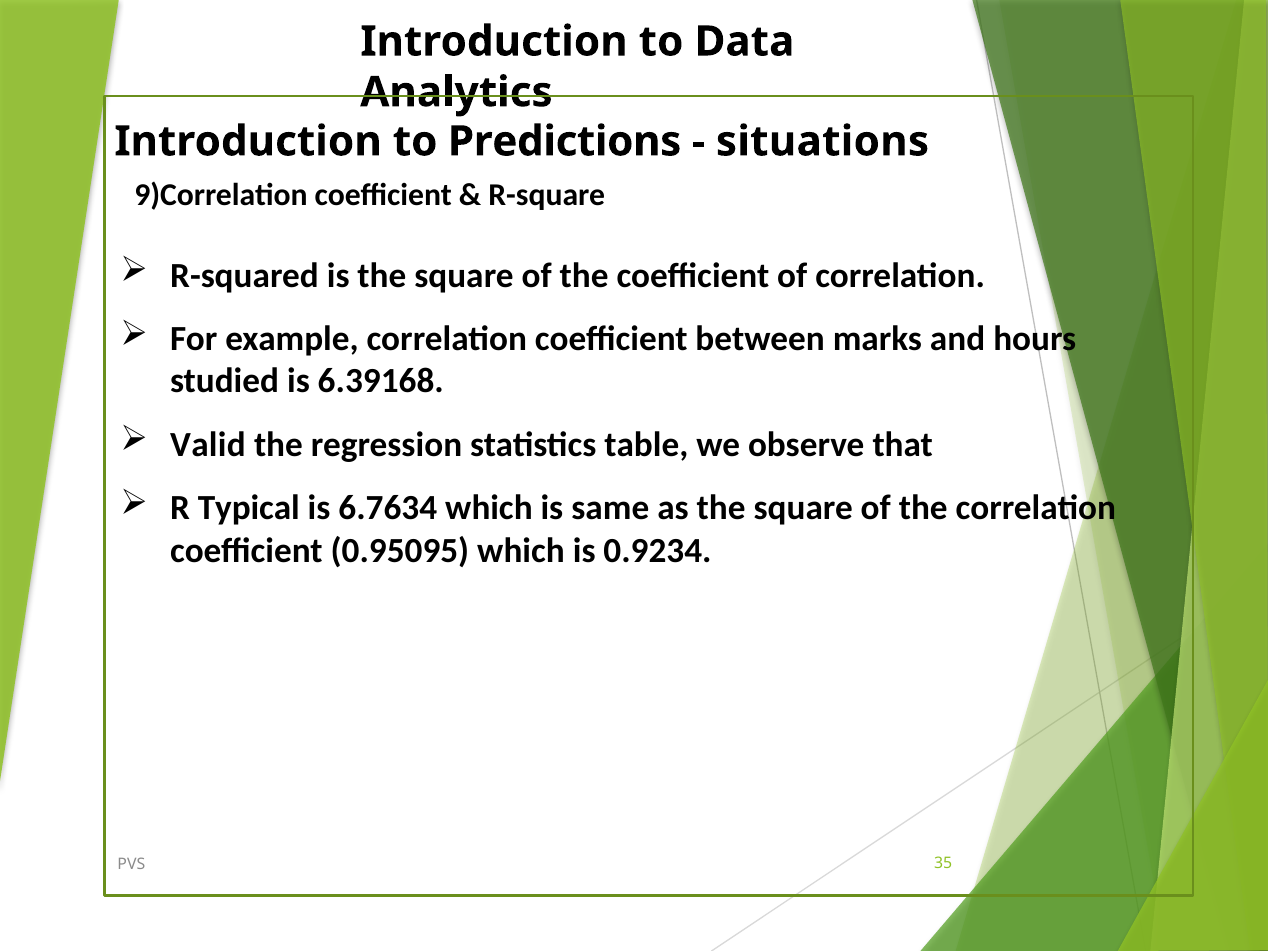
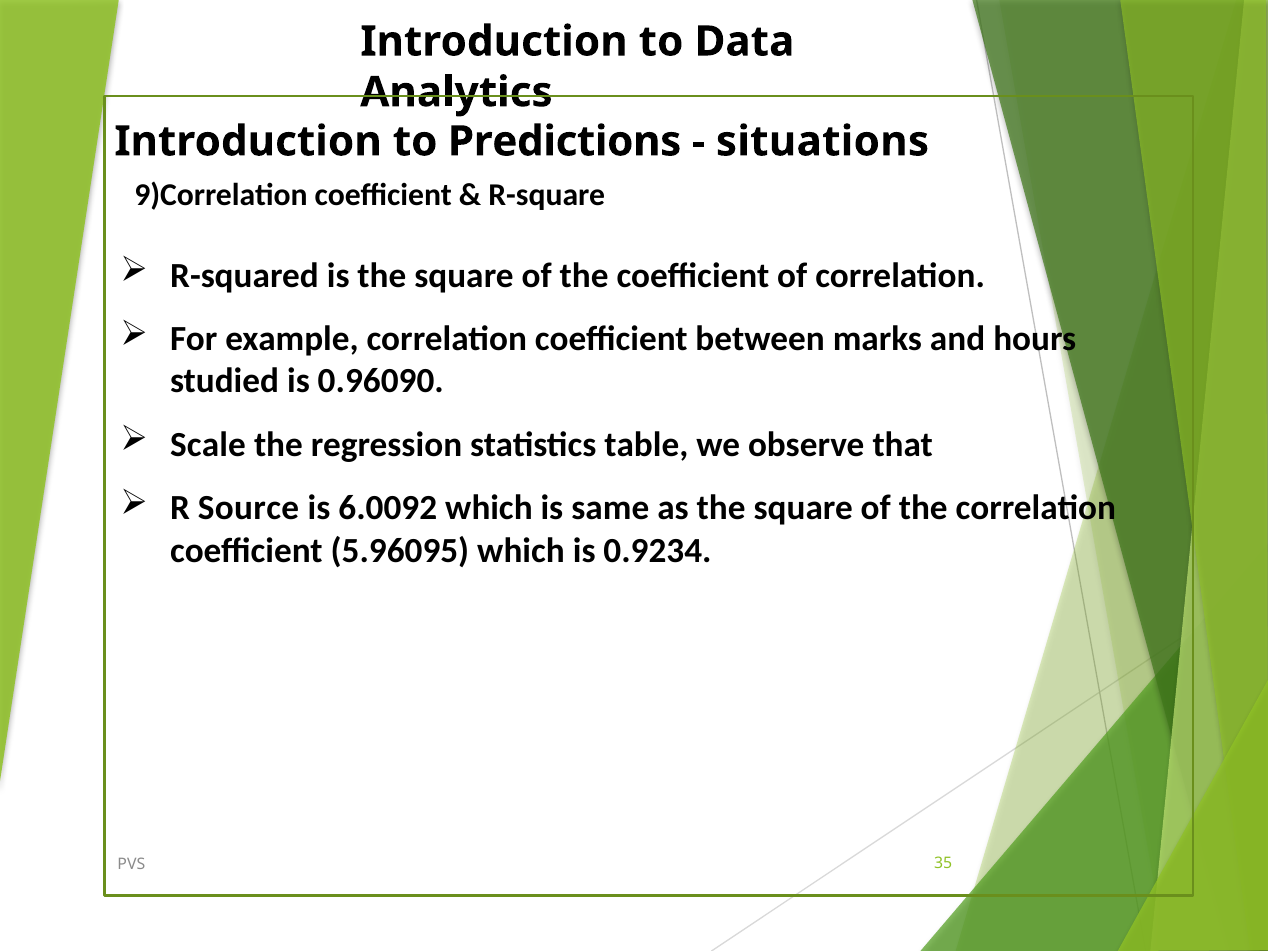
6.39168: 6.39168 -> 0.96090
Valid: Valid -> Scale
Typical: Typical -> Source
6.7634: 6.7634 -> 6.0092
0.95095: 0.95095 -> 5.96095
